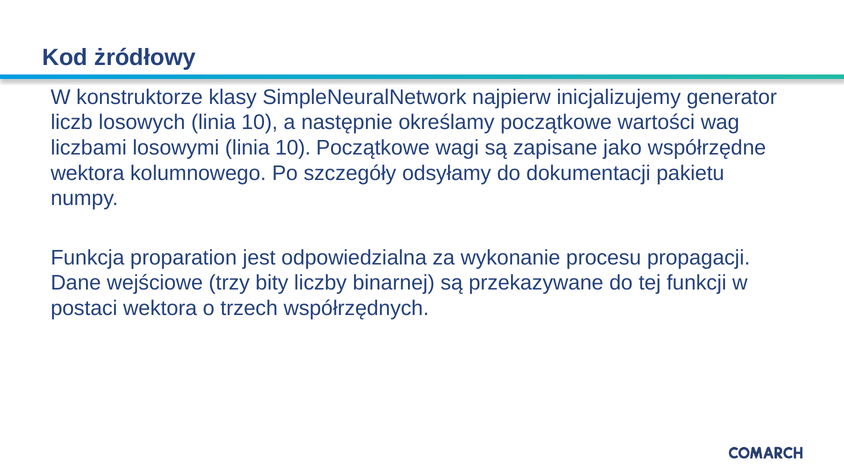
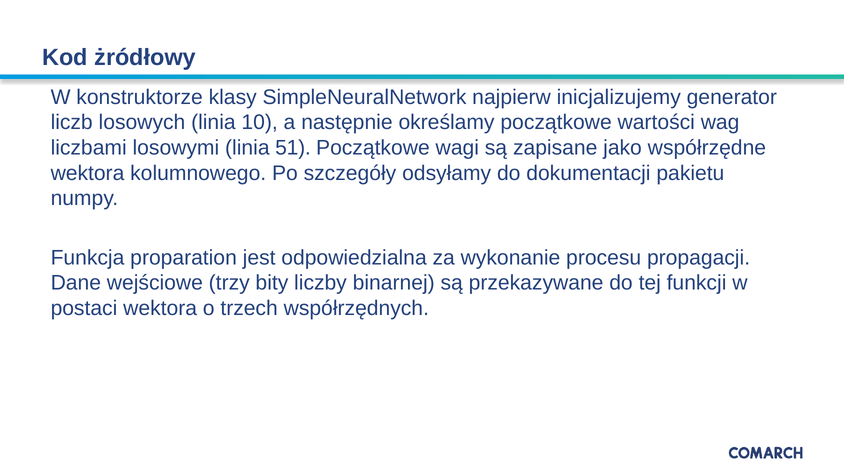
losowymi linia 10: 10 -> 51
